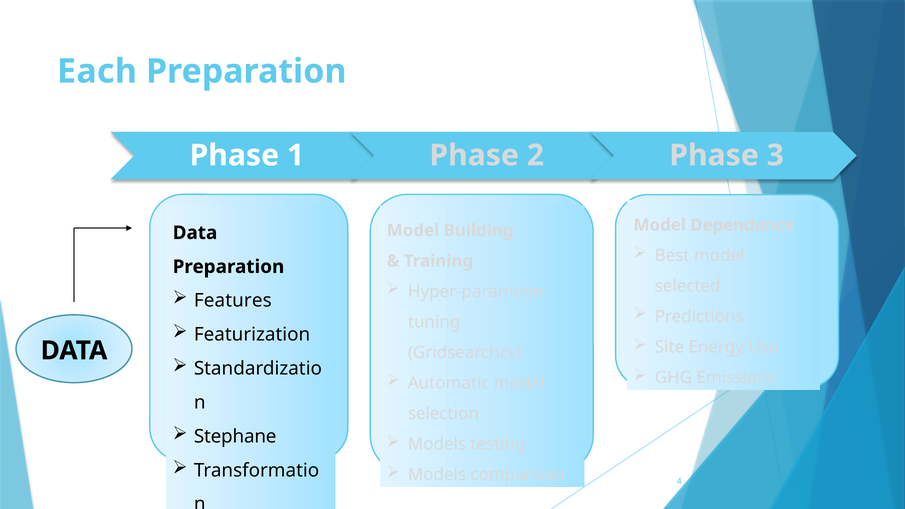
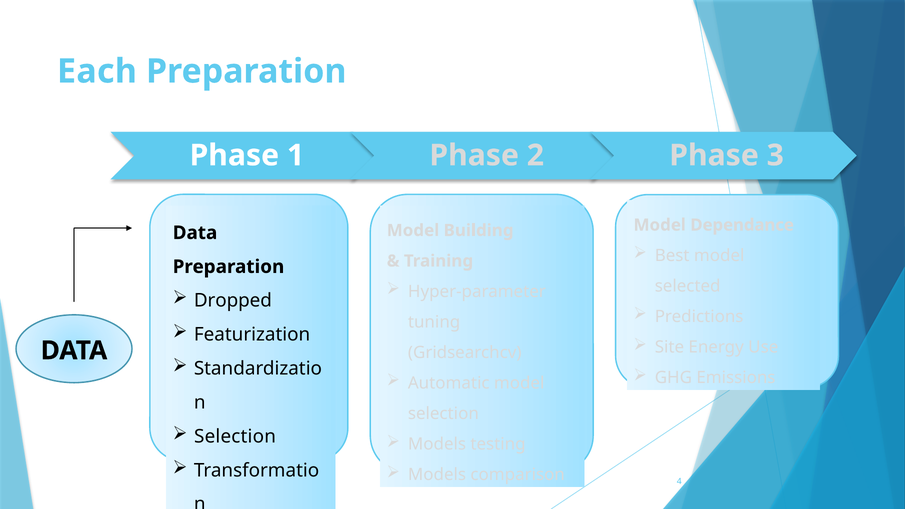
Features: Features -> Dropped
Stephane at (235, 436): Stephane -> Selection
